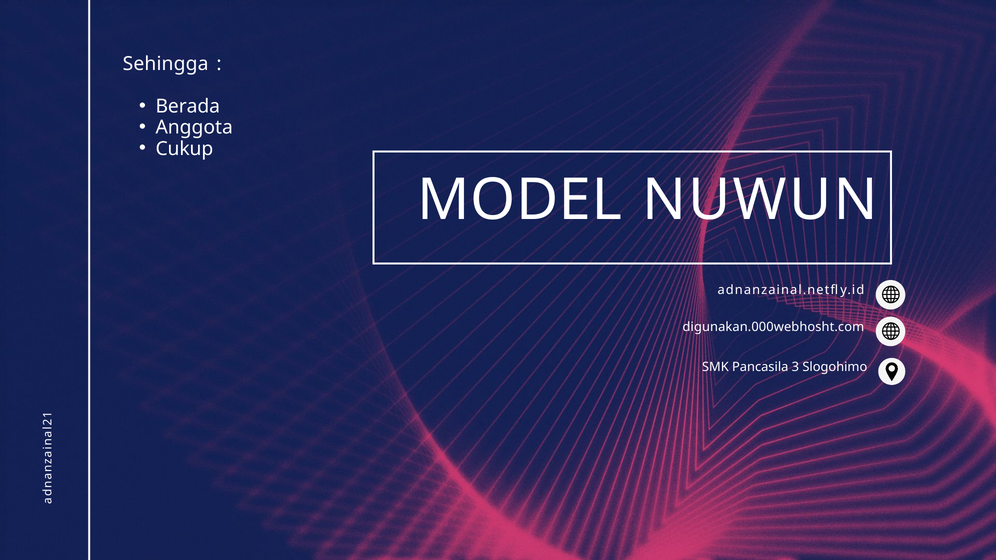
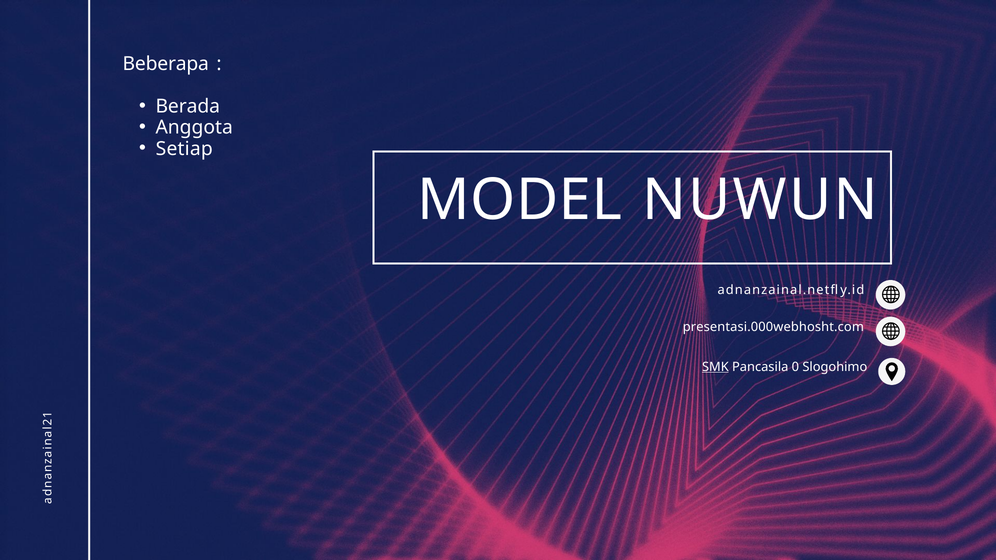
Sehingga: Sehingga -> Beberapa
Cukup: Cukup -> Setiap
digunakan.000webhosht.com: digunakan.000webhosht.com -> presentasi.000webhosht.com
SMK underline: none -> present
3: 3 -> 0
